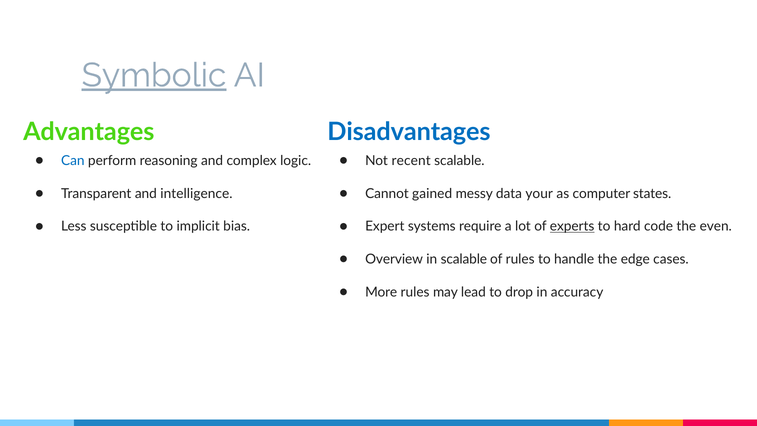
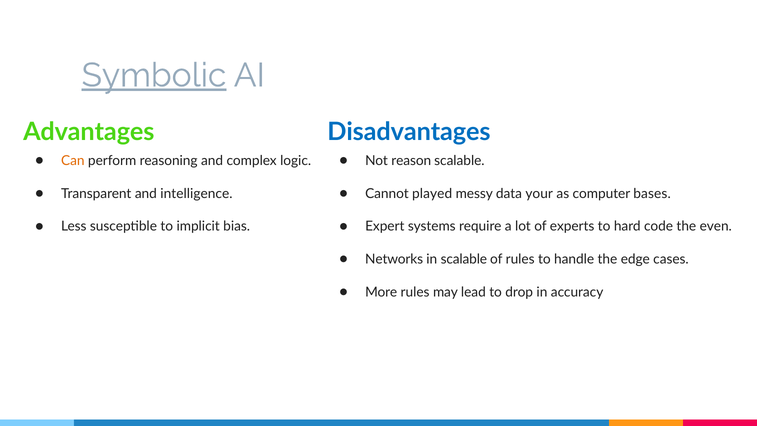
Can colour: blue -> orange
recent: recent -> reason
gained: gained -> played
states: states -> bases
experts underline: present -> none
Overview: Overview -> Networks
